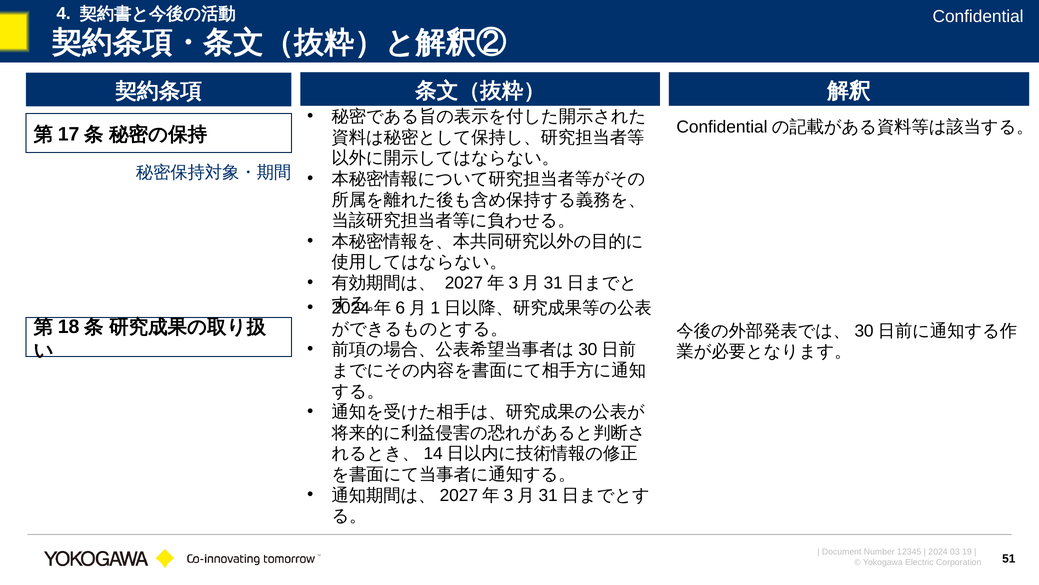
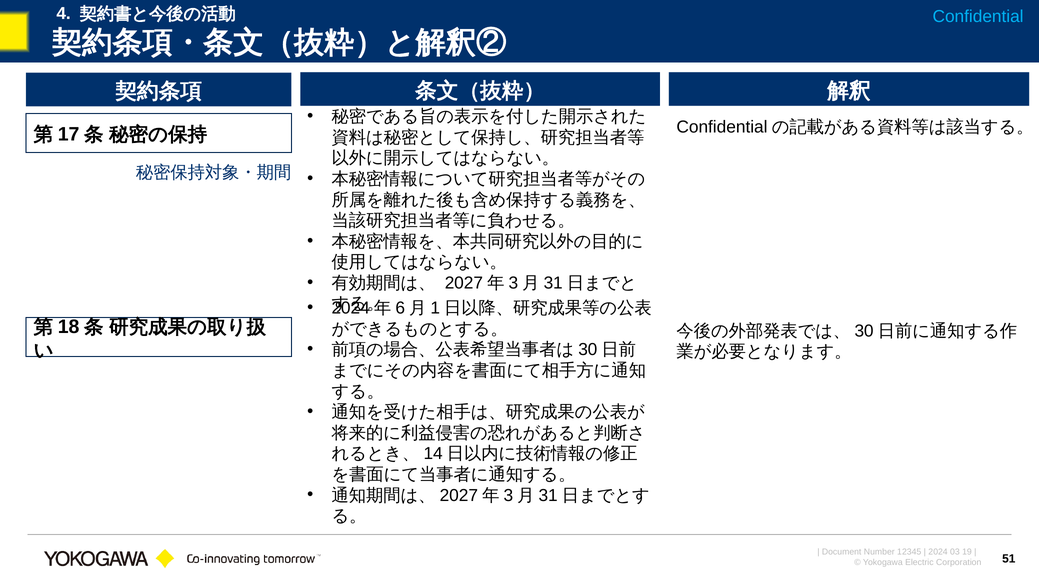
Confidential colour: white -> light blue
